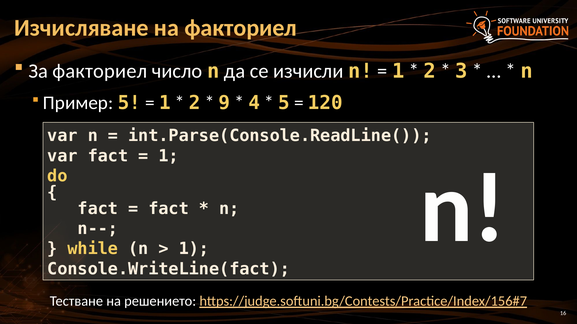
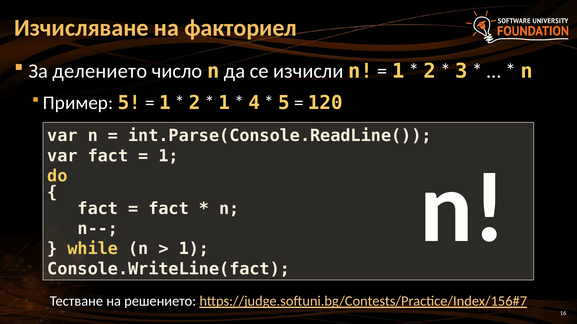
За факториел: факториел -> делението
9 at (224, 103): 9 -> 1
